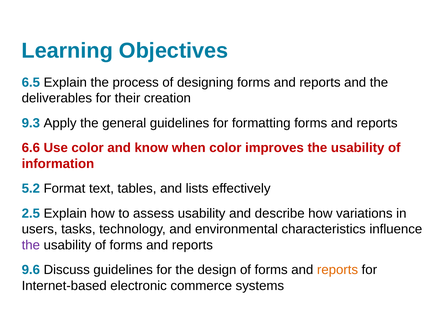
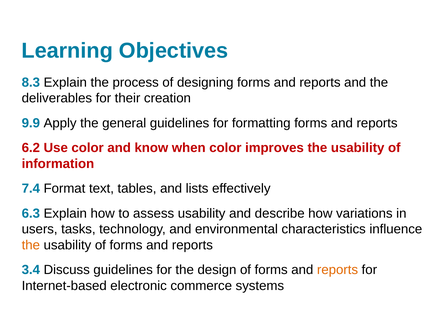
6.5: 6.5 -> 8.3
9.3: 9.3 -> 9.9
6.6: 6.6 -> 6.2
5.2: 5.2 -> 7.4
2.5: 2.5 -> 6.3
the at (31, 246) colour: purple -> orange
9.6: 9.6 -> 3.4
